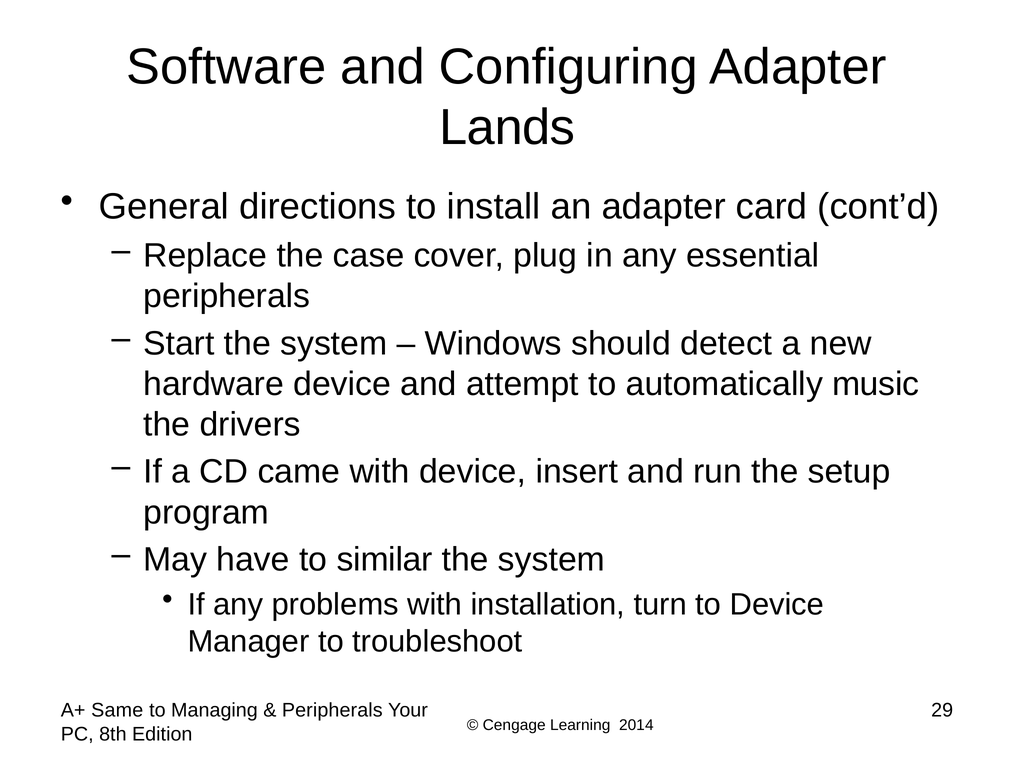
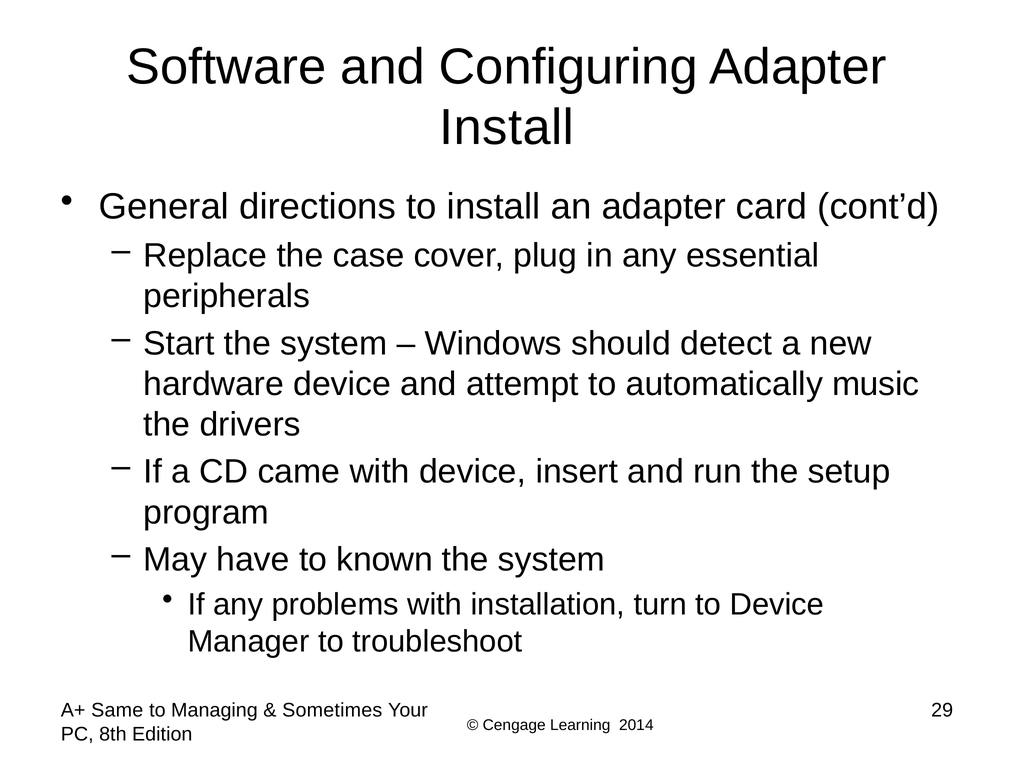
Lands at (507, 128): Lands -> Install
similar: similar -> known
Peripherals at (332, 711): Peripherals -> Sometimes
